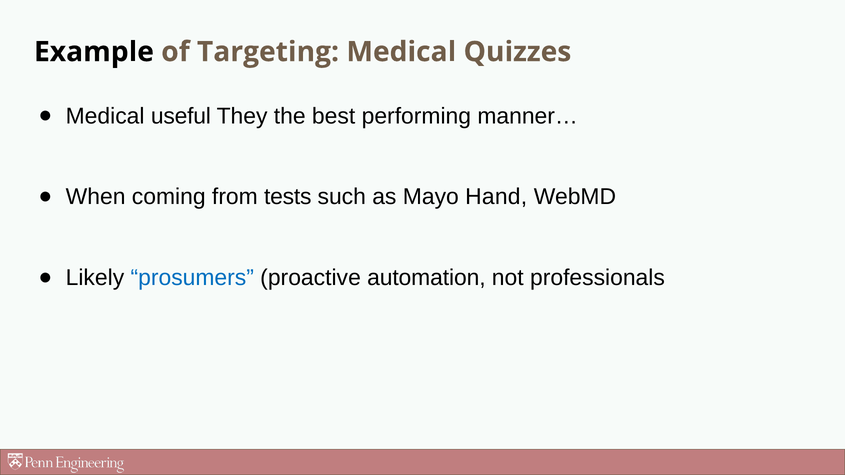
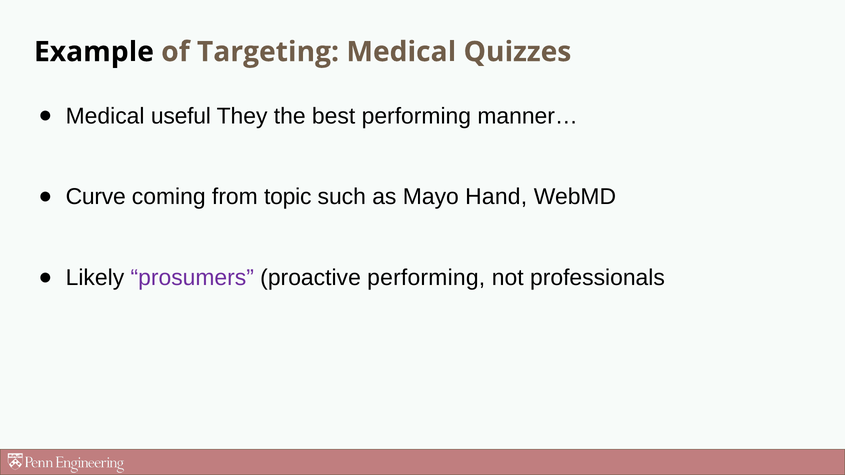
When: When -> Curve
tests: tests -> topic
prosumers colour: blue -> purple
proactive automation: automation -> performing
